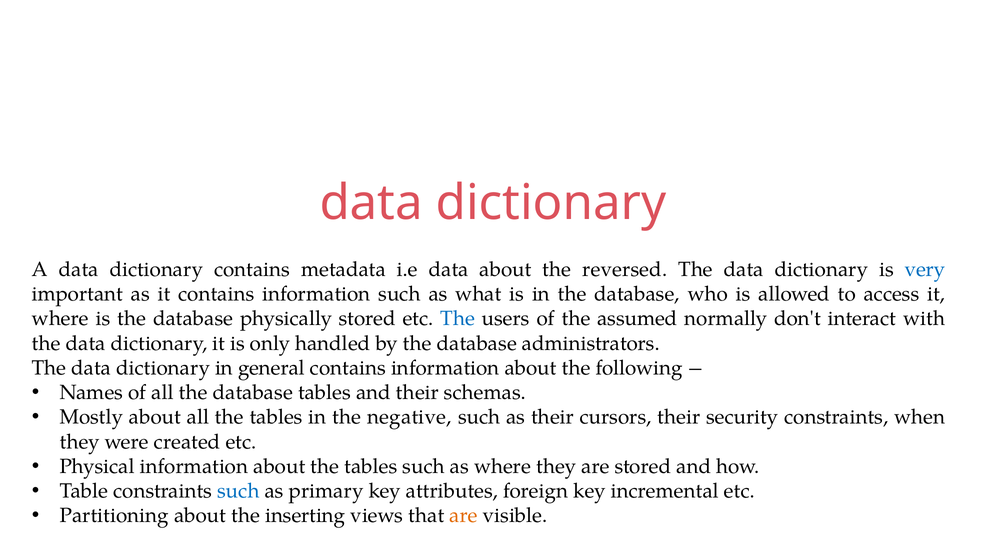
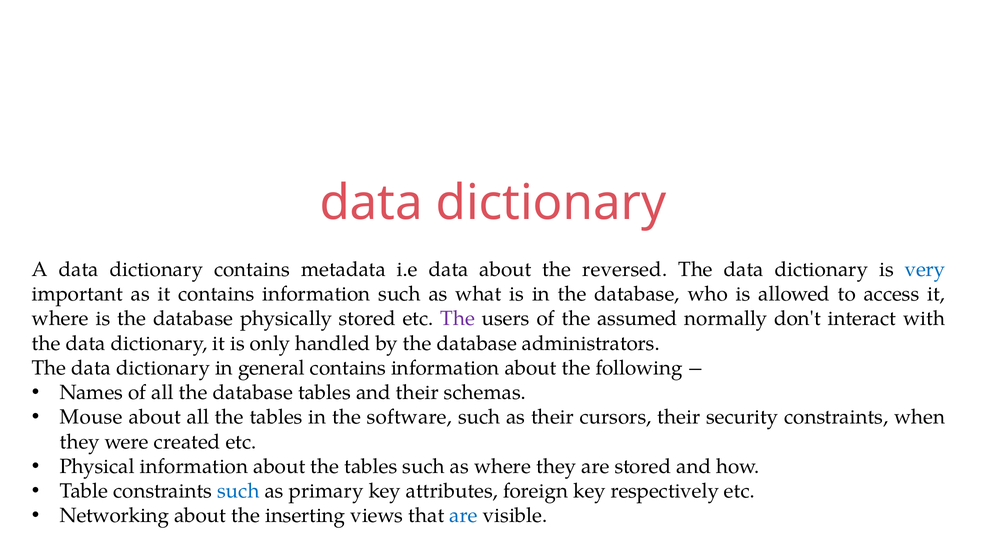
The at (458, 319) colour: blue -> purple
Mostly: Mostly -> Mouse
negative: negative -> software
incremental: incremental -> respectively
Partitioning: Partitioning -> Networking
are at (464, 516) colour: orange -> blue
